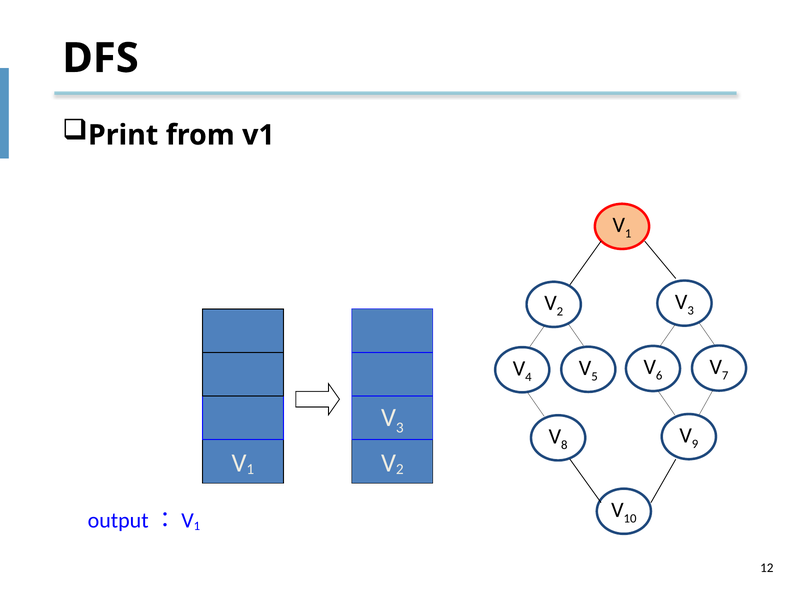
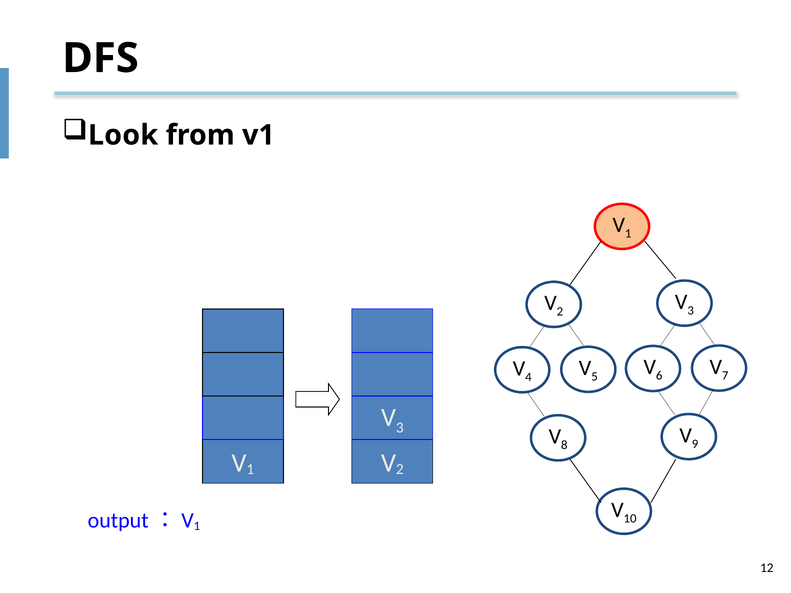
Print: Print -> Look
